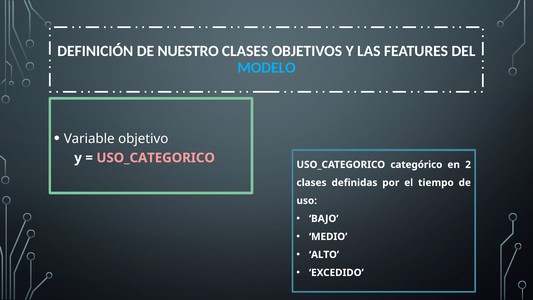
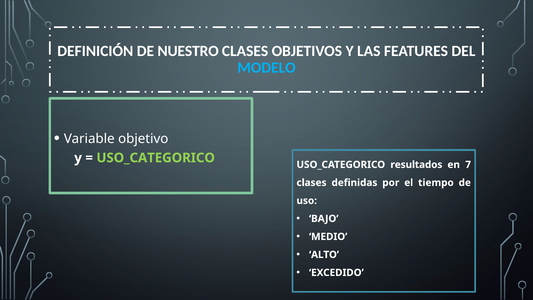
USO_CATEGORICO at (156, 158) colour: pink -> light green
categórico: categórico -> resultados
2: 2 -> 7
